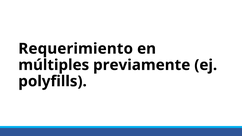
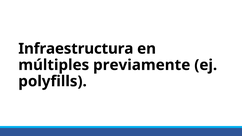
Requerimiento: Requerimiento -> Infraestructura
